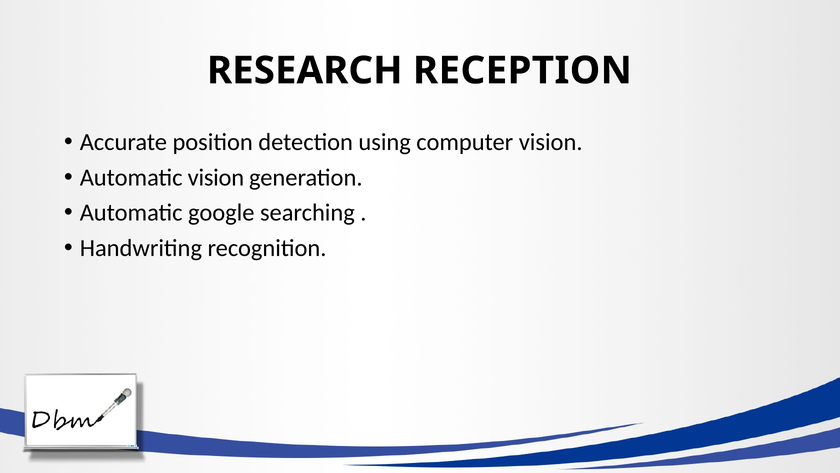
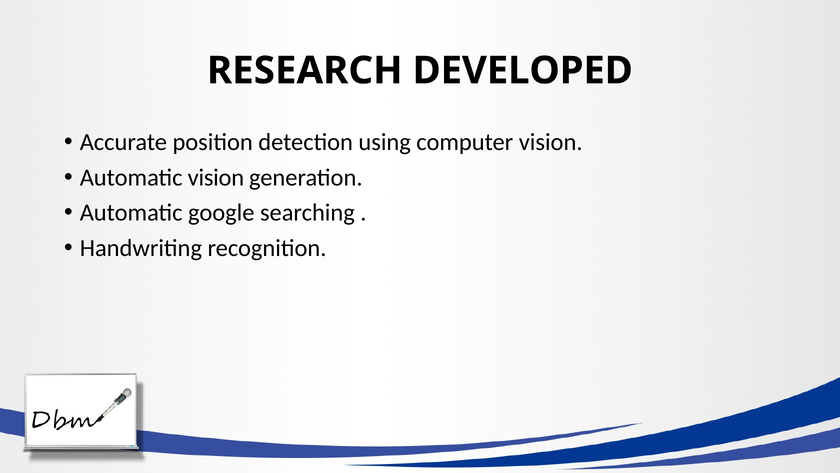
RECEPTION: RECEPTION -> DEVELOPED
